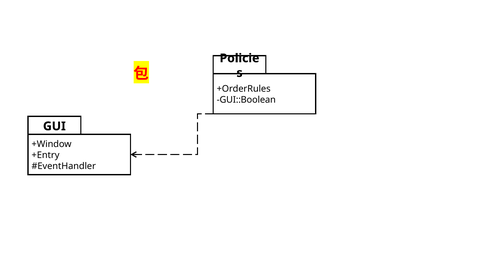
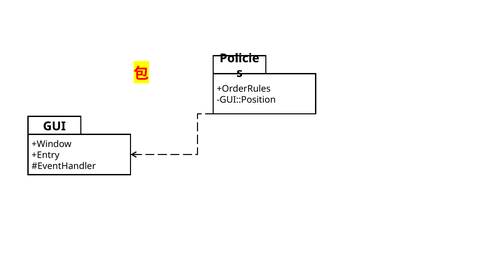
GUI::Boolean: GUI::Boolean -> GUI::Position
